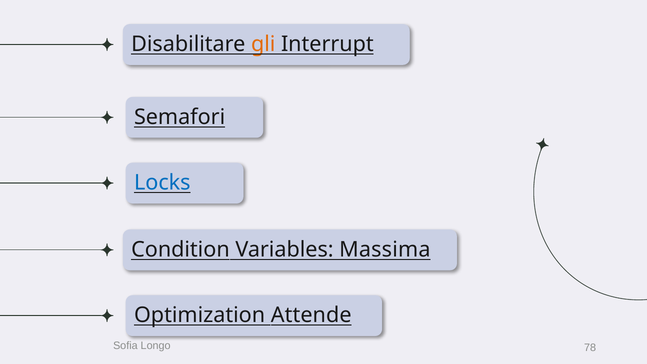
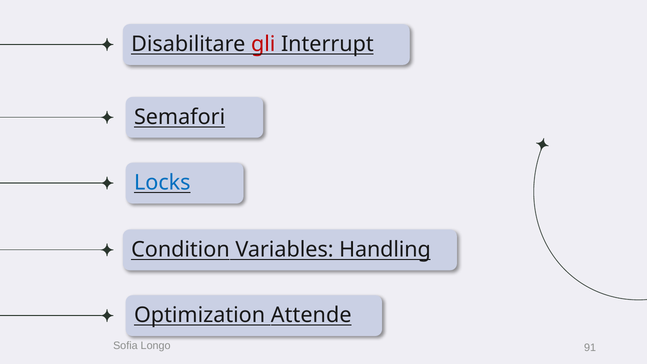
gli colour: orange -> red
Massima: Massima -> Handling
78: 78 -> 91
